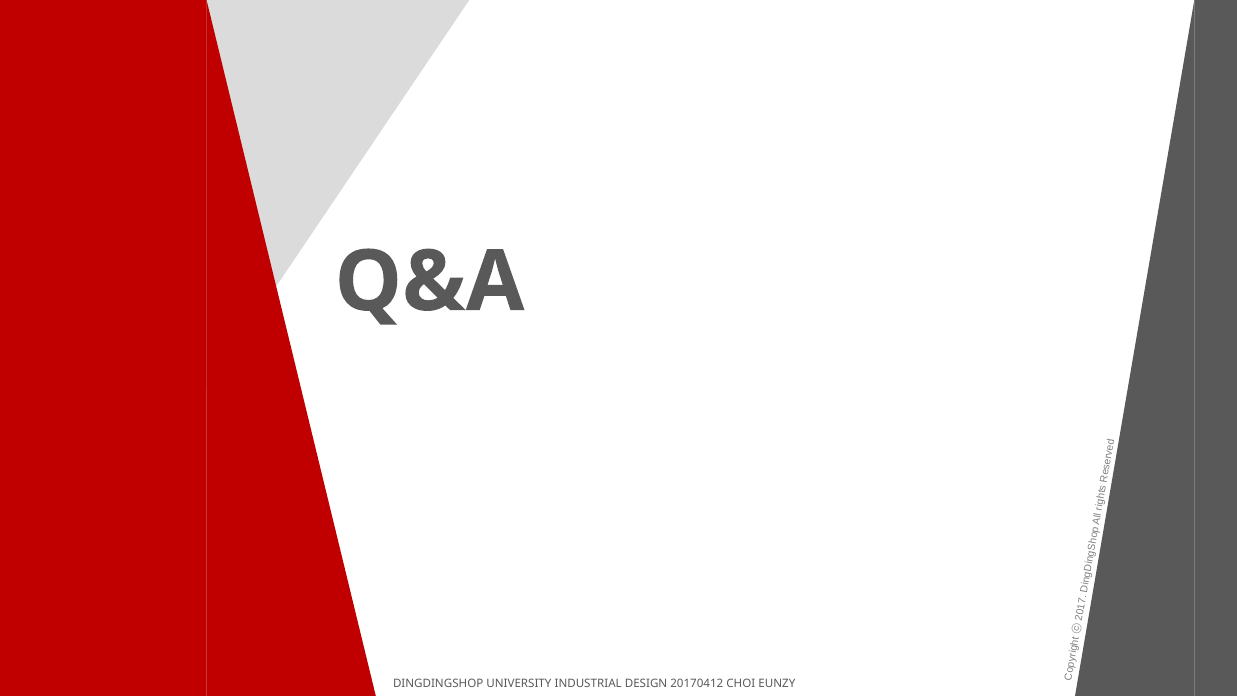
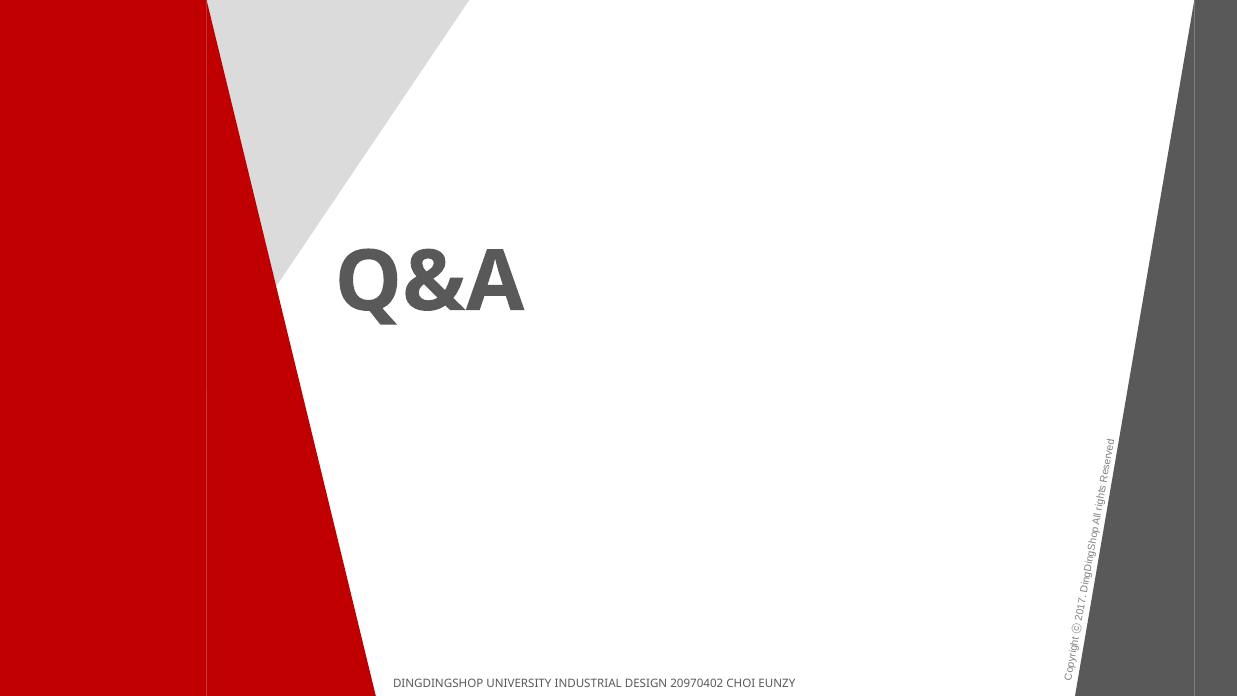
20170412: 20170412 -> 20970402
